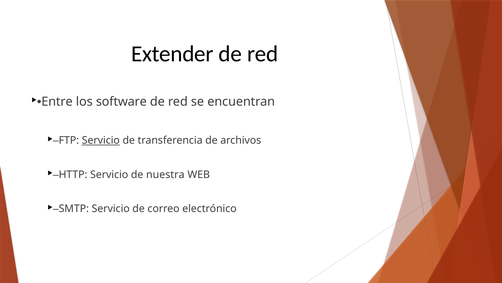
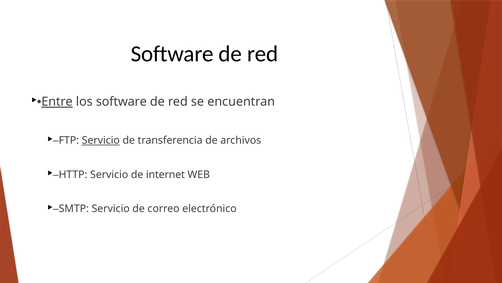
Extender at (172, 54): Extender -> Software
Entre underline: none -> present
nuestra: nuestra -> internet
